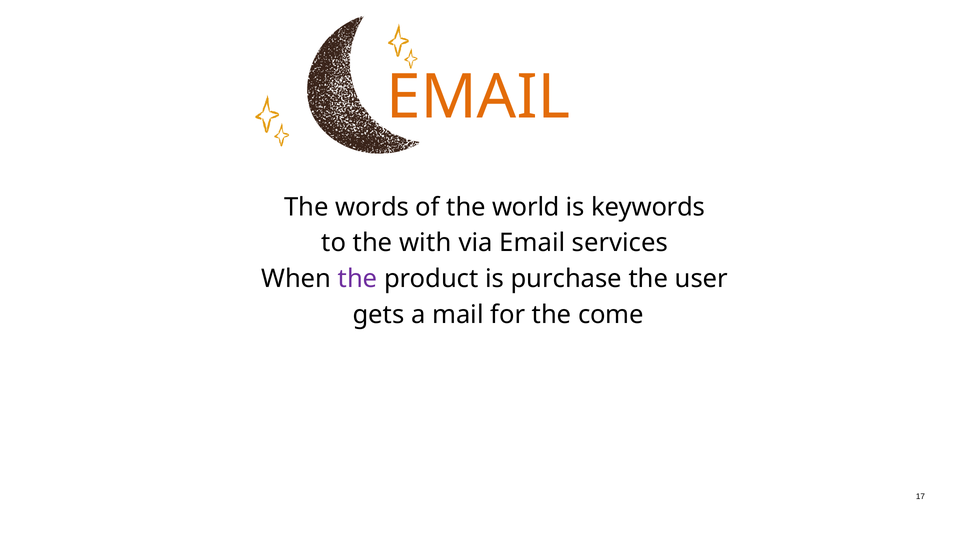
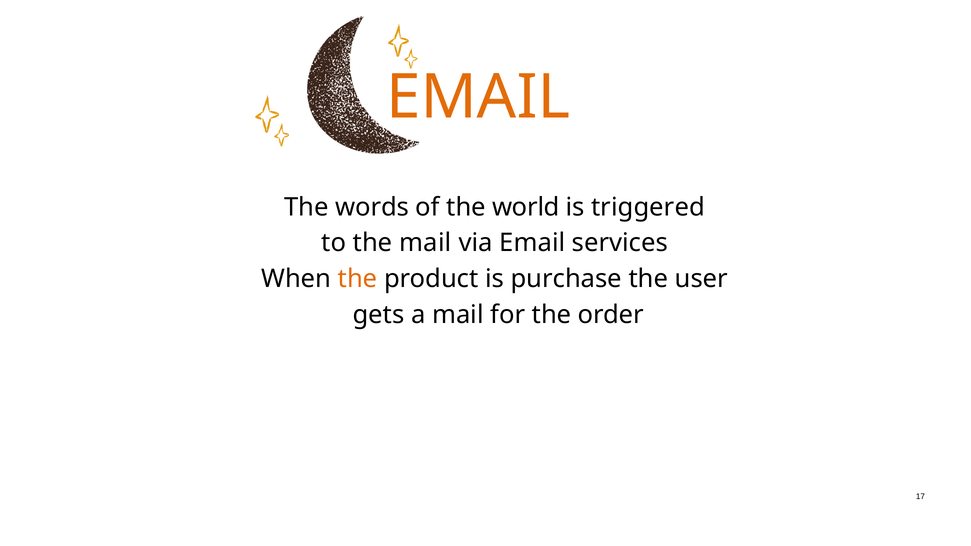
keywords: keywords -> triggered
the with: with -> mail
the at (358, 279) colour: purple -> orange
come: come -> order
